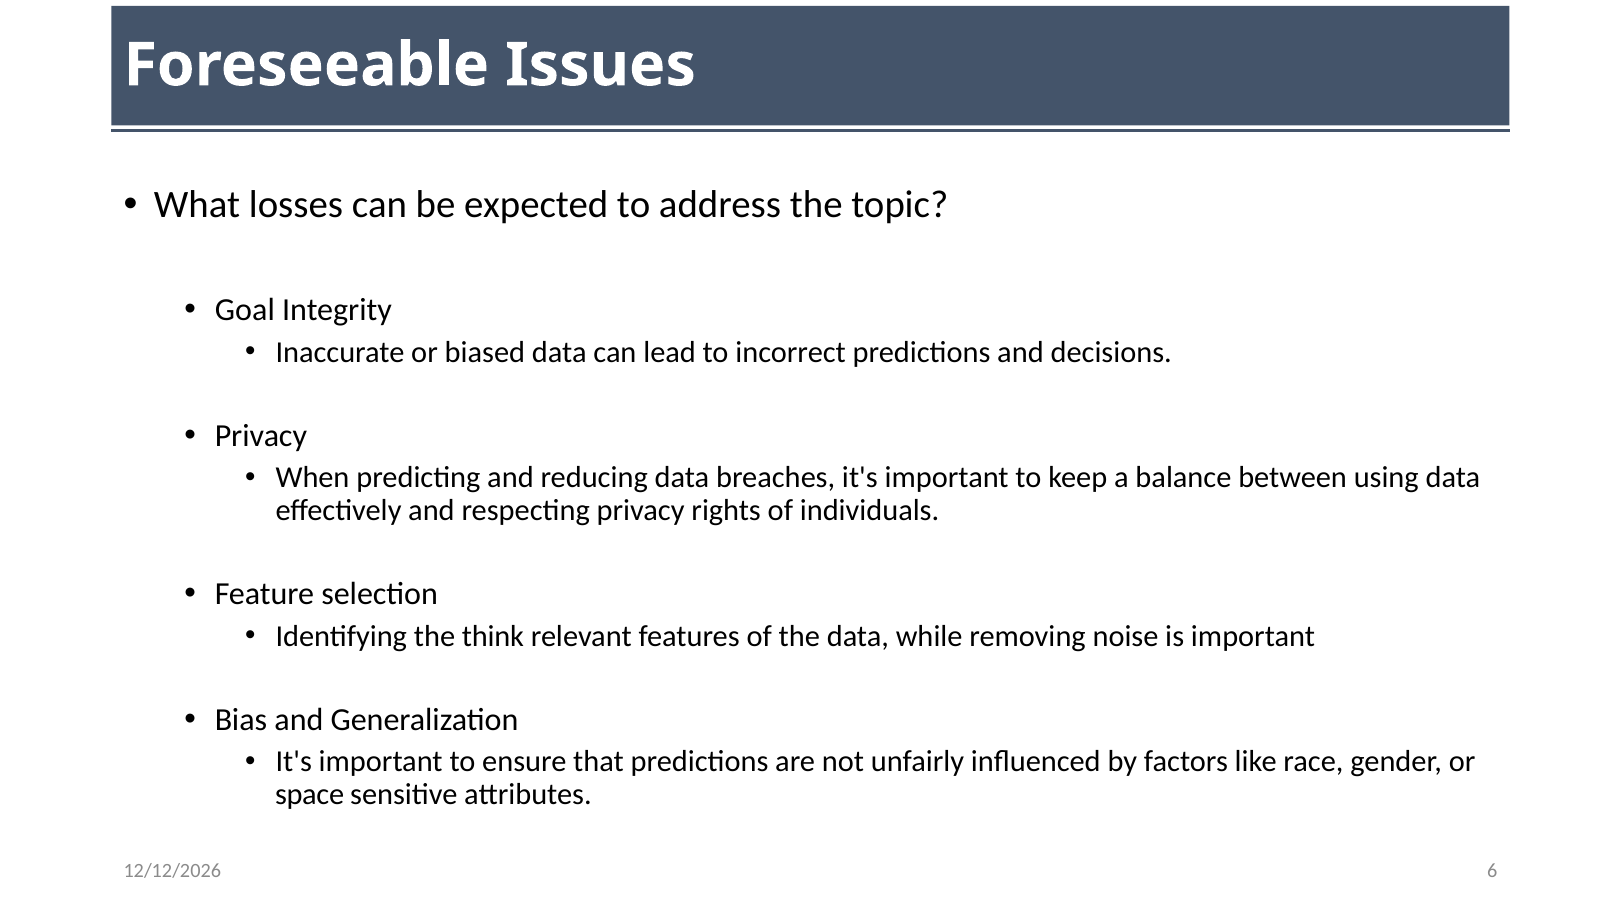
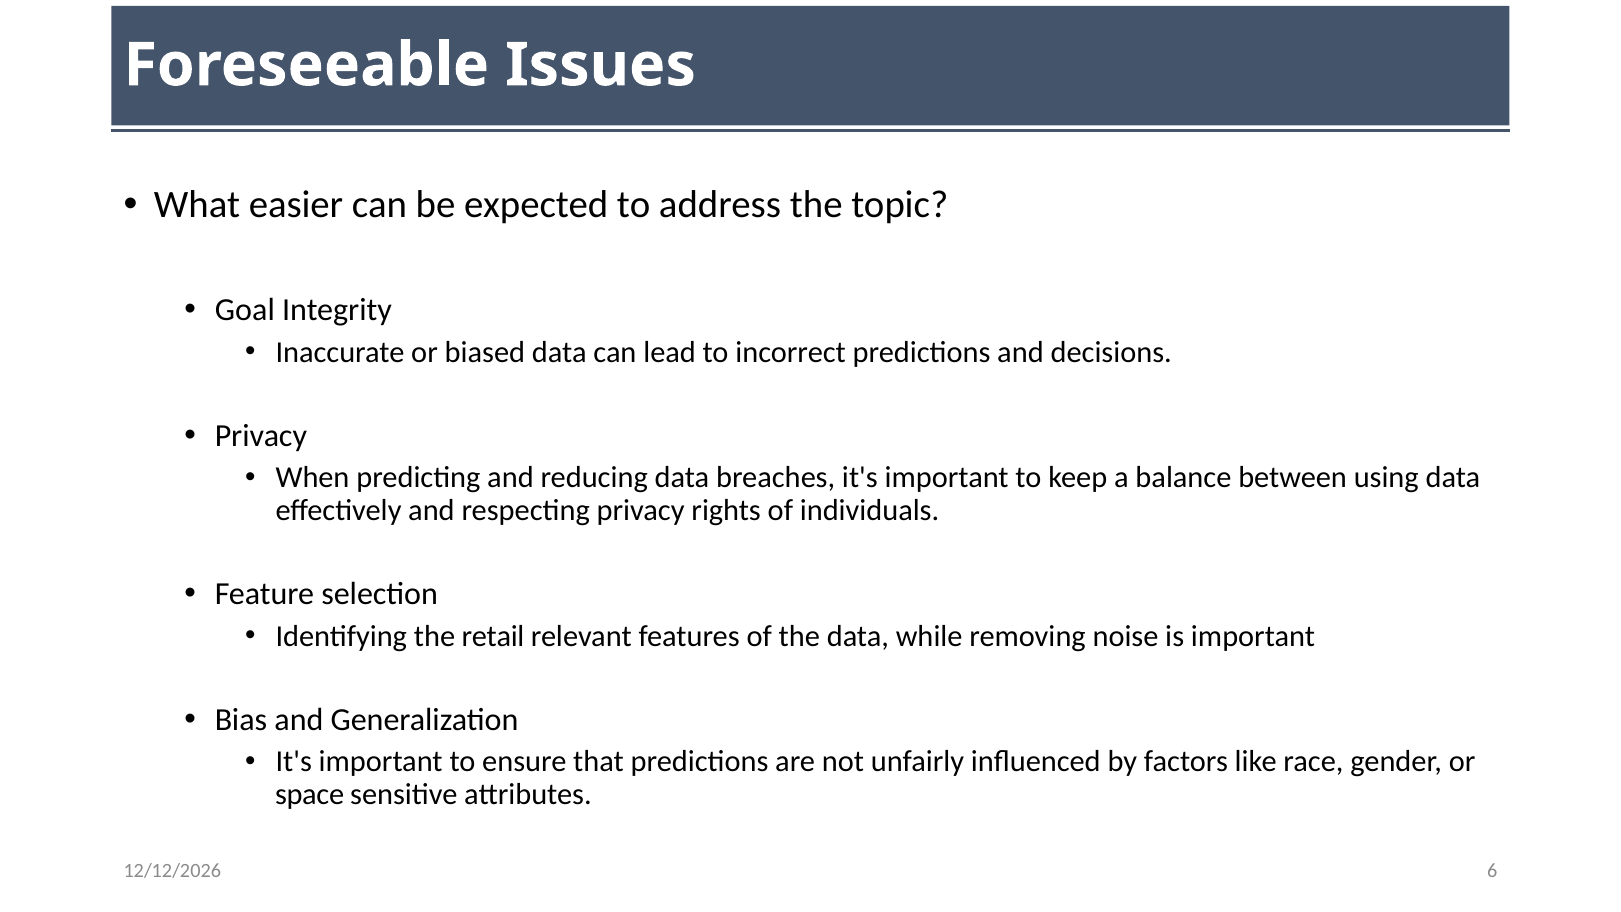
losses: losses -> easier
think: think -> retail
